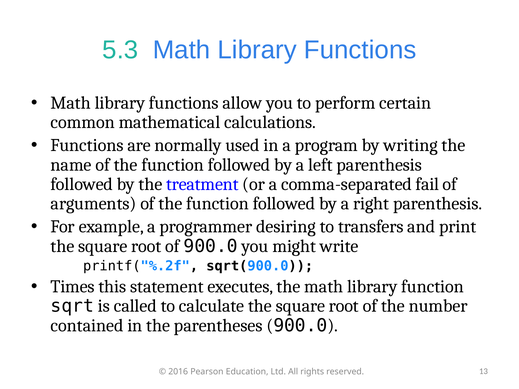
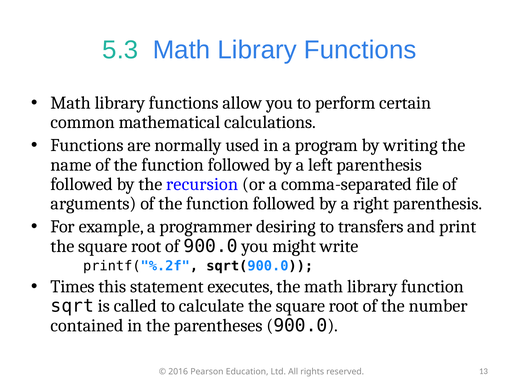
treatment: treatment -> recursion
fail: fail -> file
